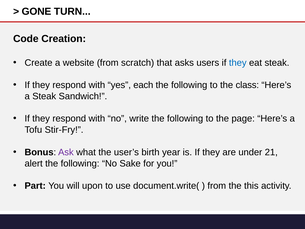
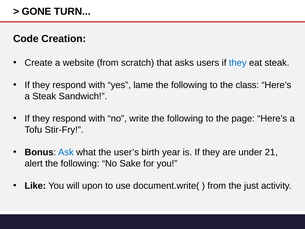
each: each -> lame
Ask colour: purple -> blue
Part: Part -> Like
this: this -> just
